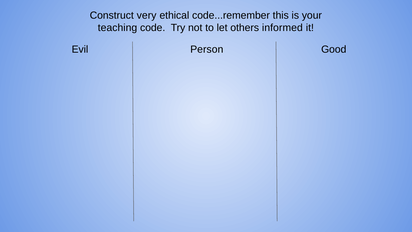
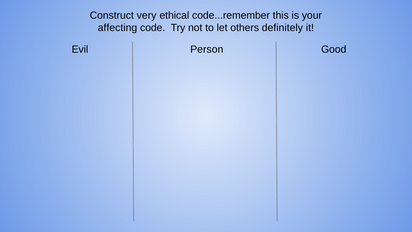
teaching: teaching -> affecting
informed: informed -> definitely
